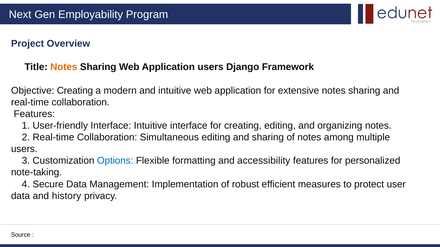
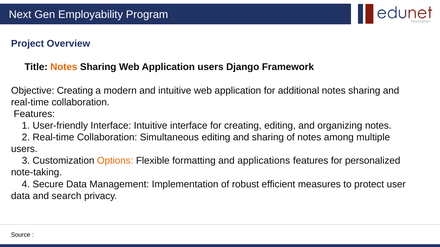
extensive: extensive -> additional
Options colour: blue -> orange
accessibility: accessibility -> applications
history: history -> search
